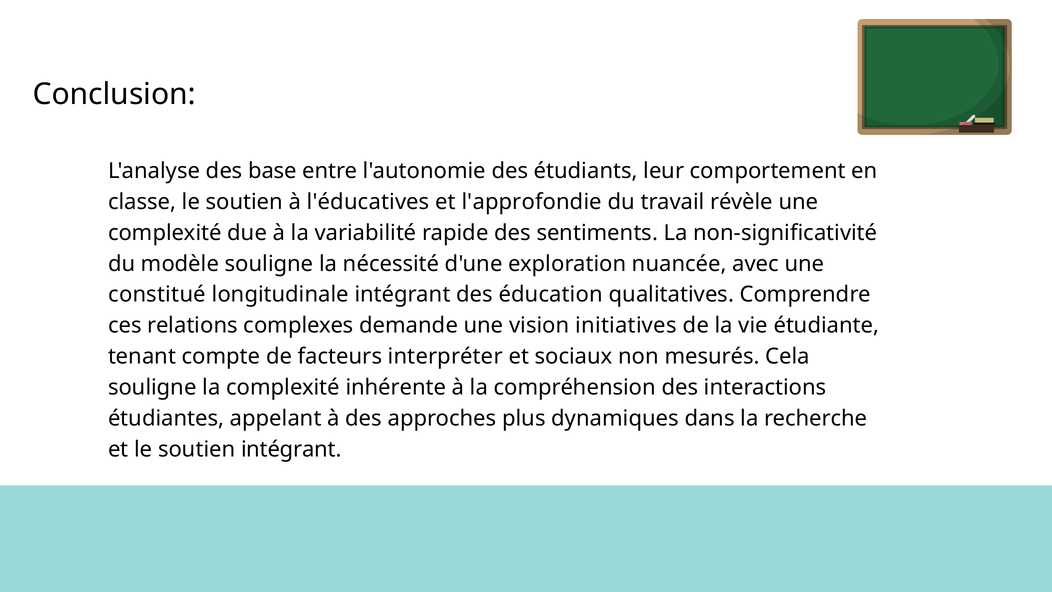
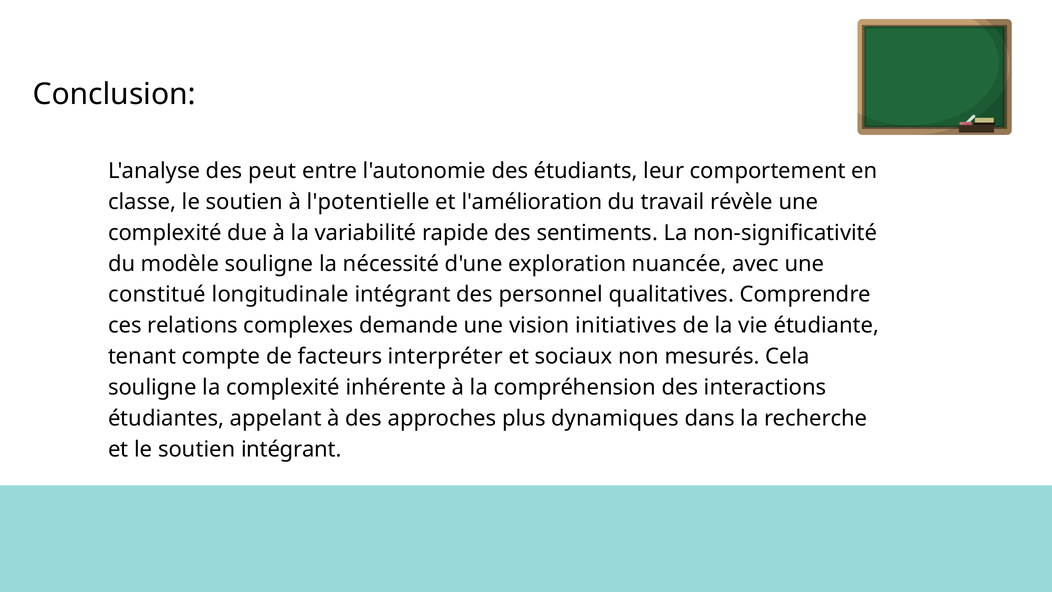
base: base -> peut
l'éducatives: l'éducatives -> l'potentielle
l'approfondie: l'approfondie -> l'amélioration
éducation: éducation -> personnel
